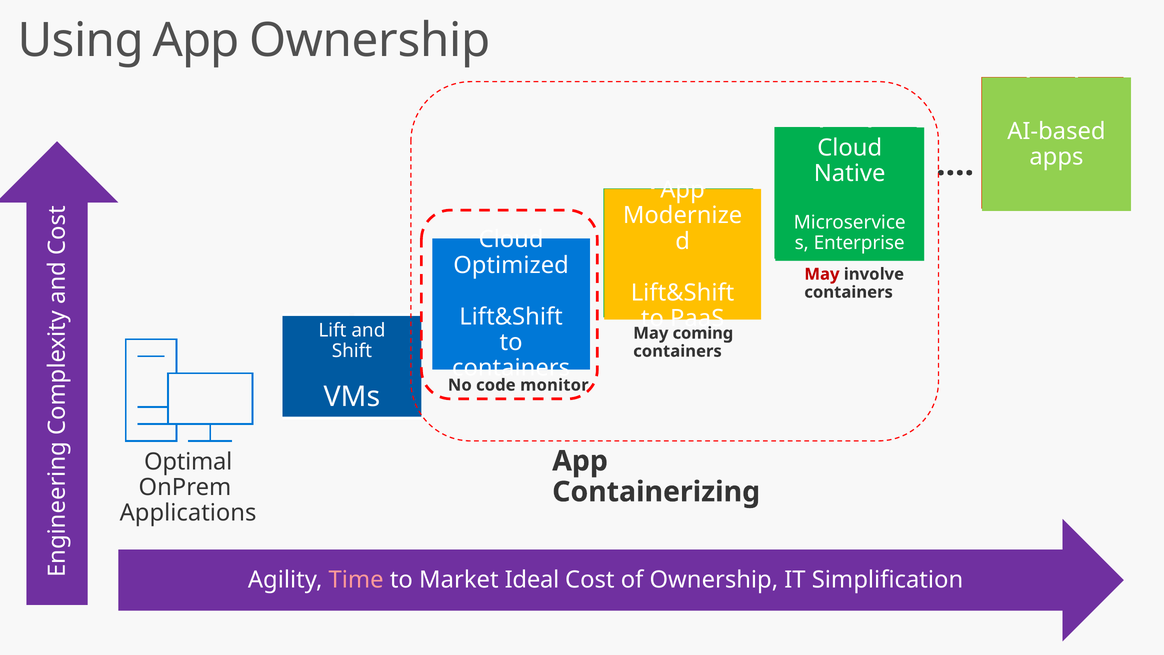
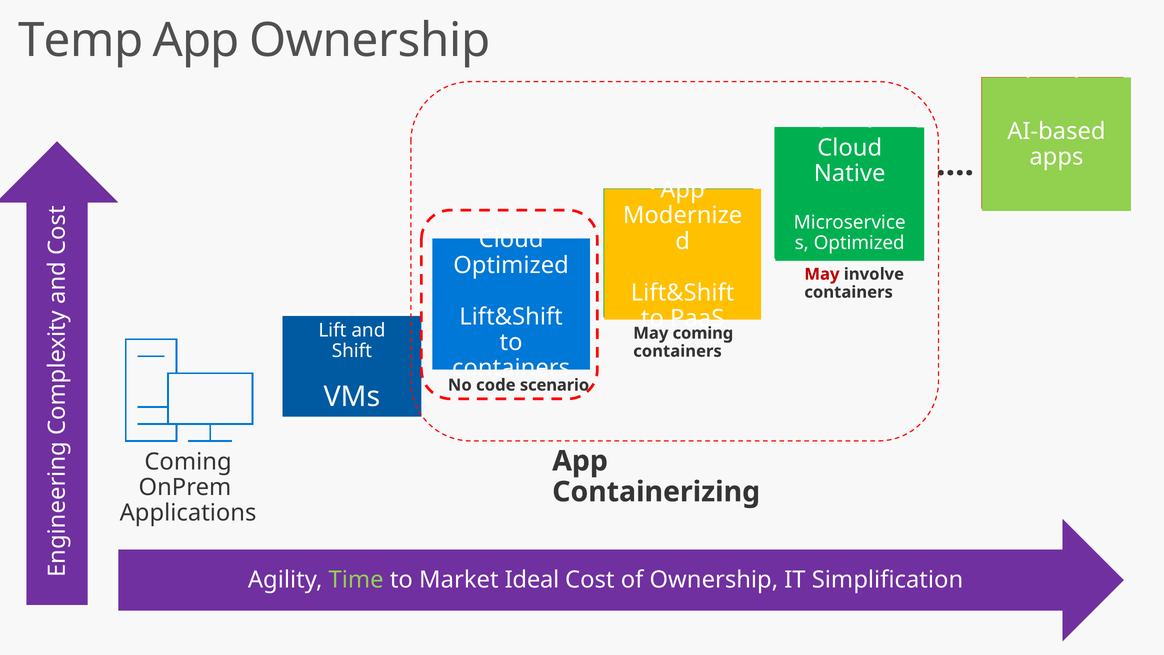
Using: Using -> Temp
Enterprise at (859, 243): Enterprise -> Optimized
monitor: monitor -> scenario
Optimal at (188, 461): Optimal -> Coming
Time colour: pink -> light green
